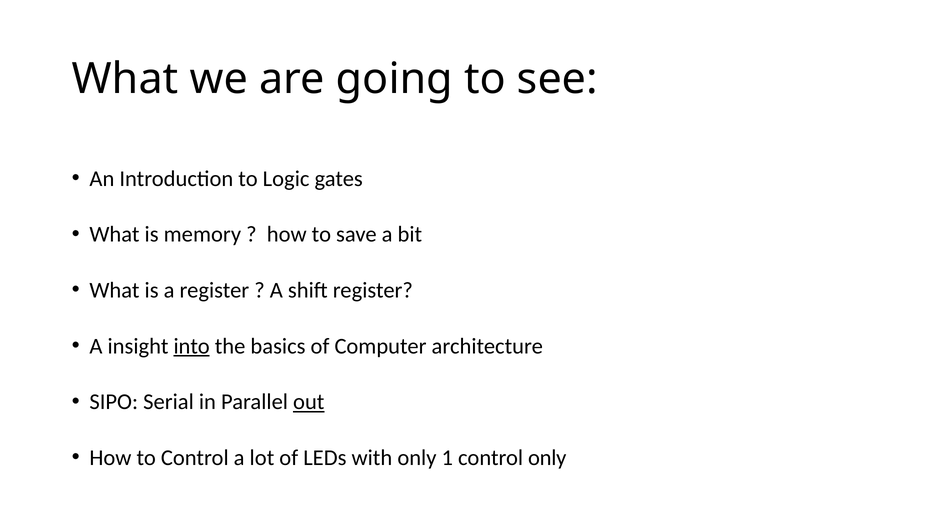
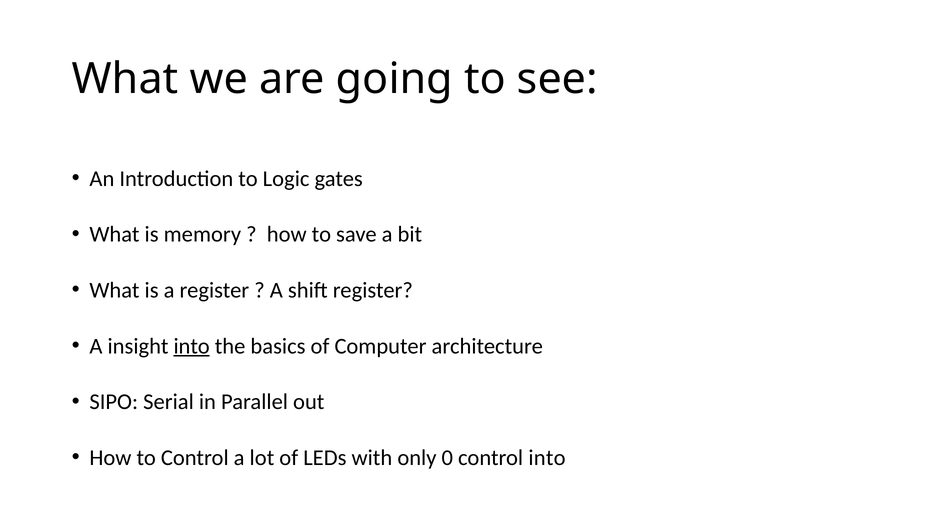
out underline: present -> none
1: 1 -> 0
control only: only -> into
